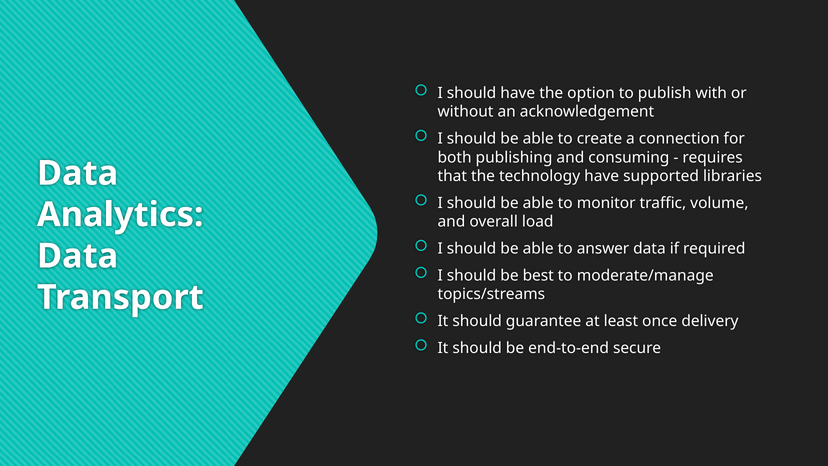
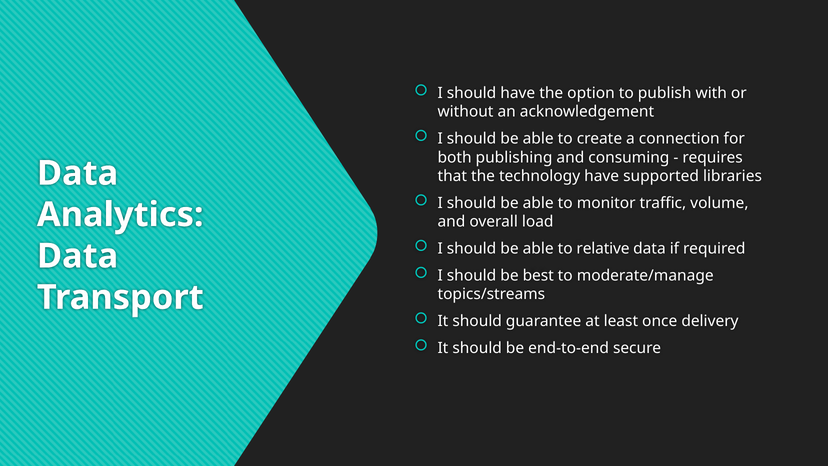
answer: answer -> relative
